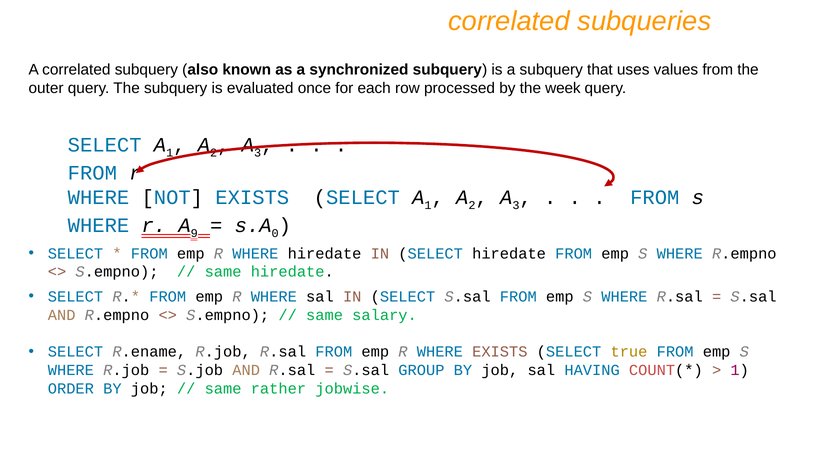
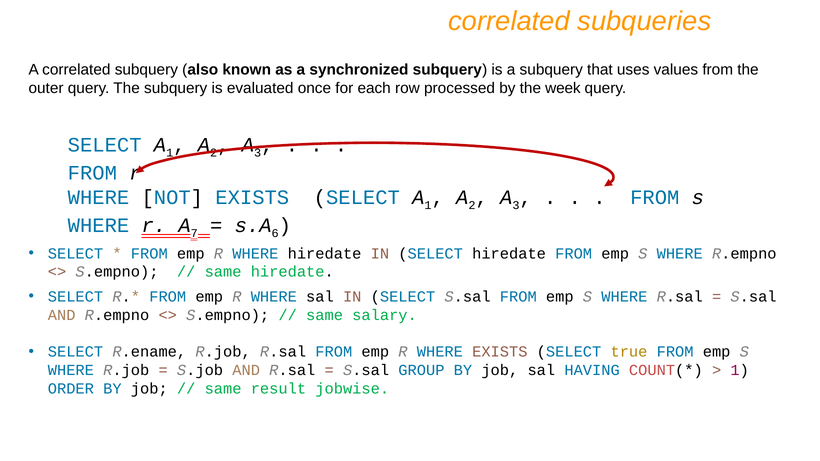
9: 9 -> 7
0: 0 -> 6
rather: rather -> result
